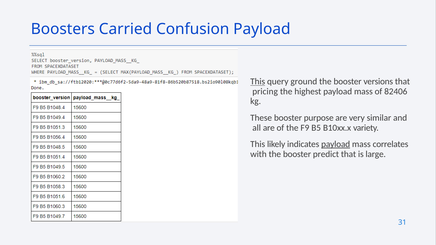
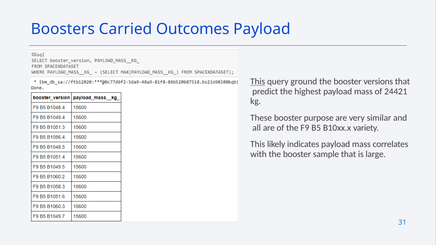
Confusion: Confusion -> Outcomes
pricing: pricing -> predict
82406: 82406 -> 24421
payload at (336, 144) underline: present -> none
predict: predict -> sample
